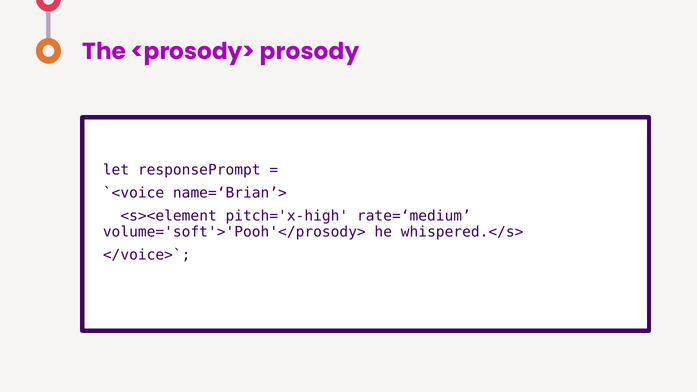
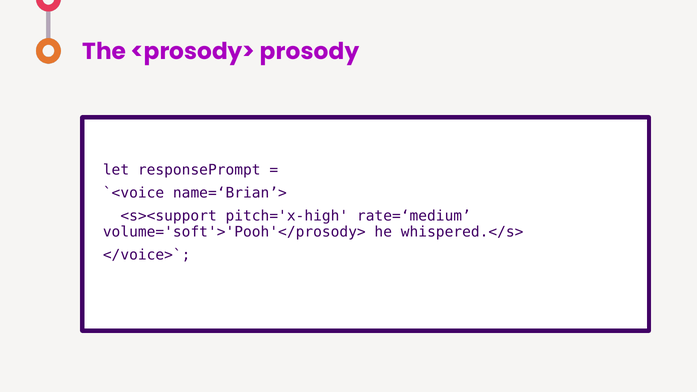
<s><element: <s><element -> <s><support
